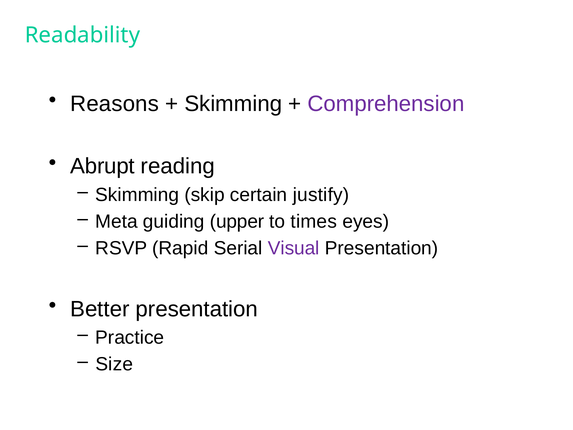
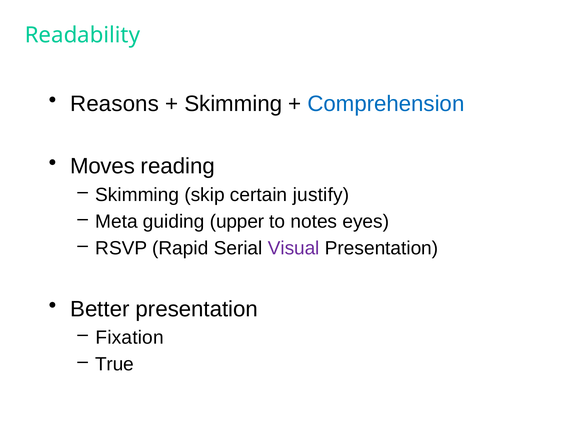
Comprehension colour: purple -> blue
Abrupt: Abrupt -> Moves
times: times -> notes
Practice: Practice -> Fixation
Size: Size -> True
